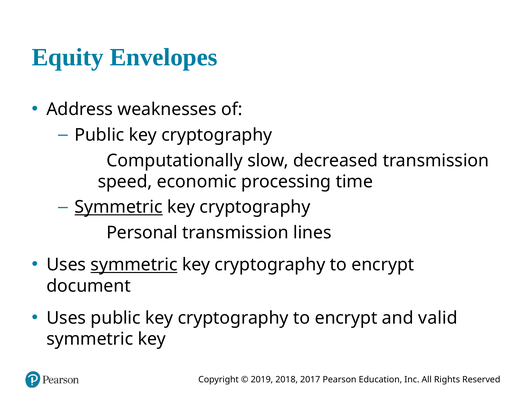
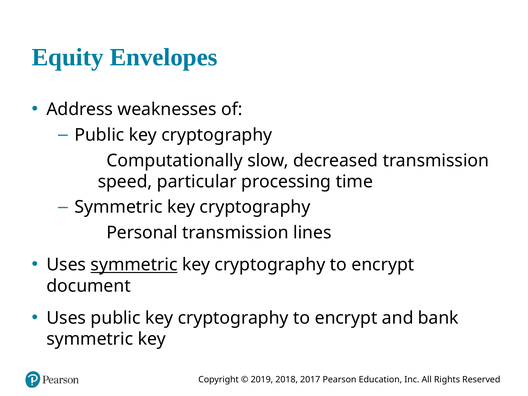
economic: economic -> particular
Symmetric at (119, 207) underline: present -> none
valid: valid -> bank
